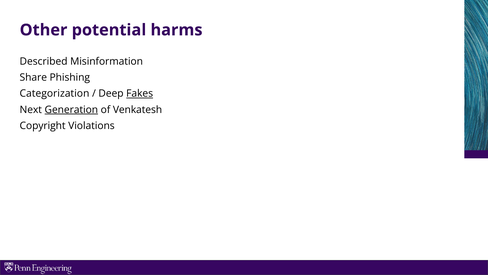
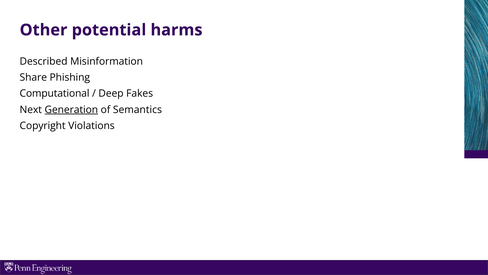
Categorization: Categorization -> Computational
Fakes underline: present -> none
Venkatesh: Venkatesh -> Semantics
